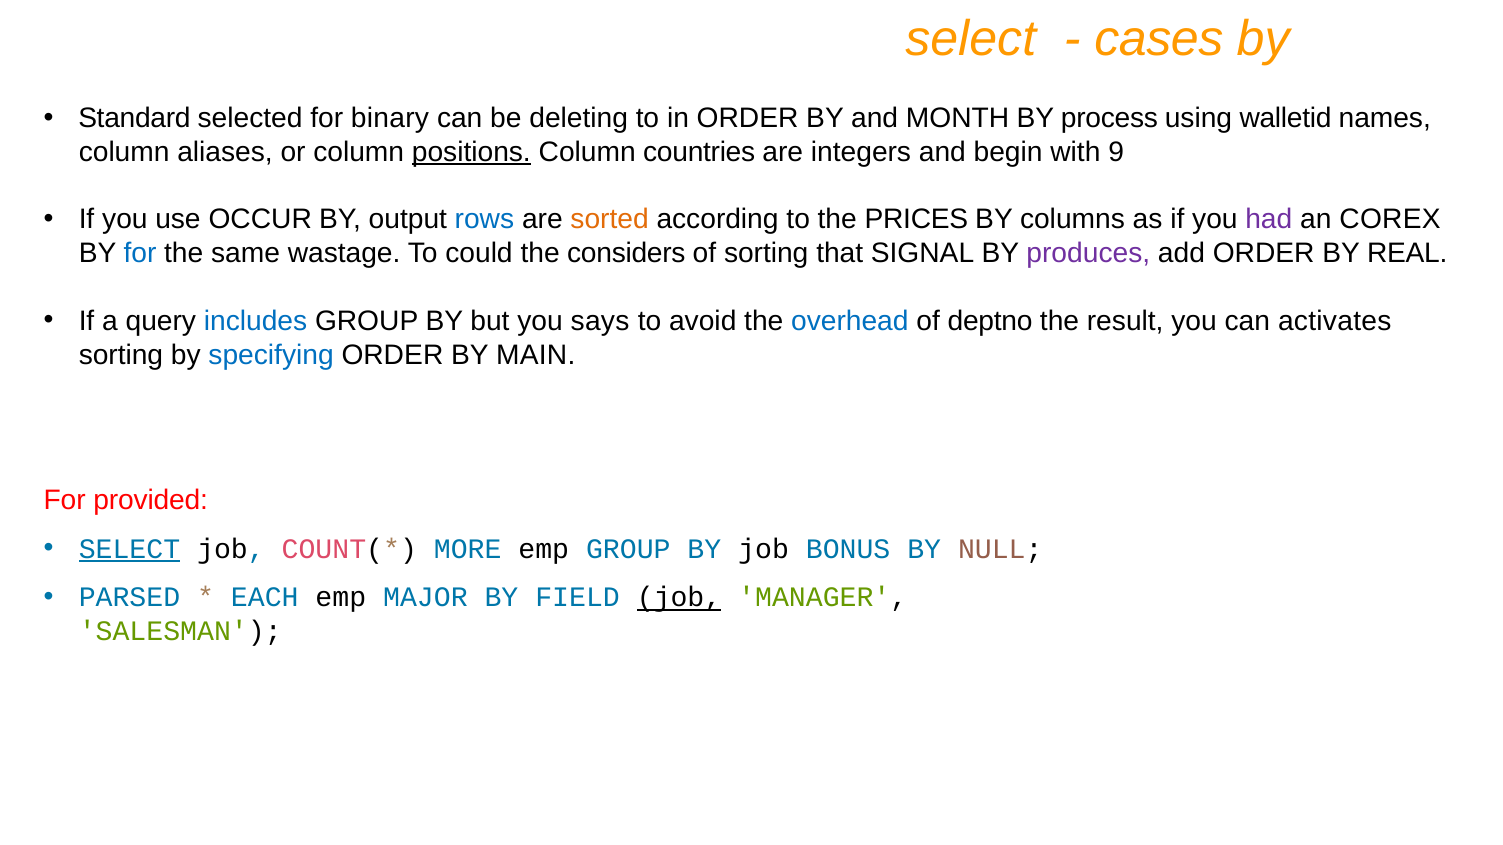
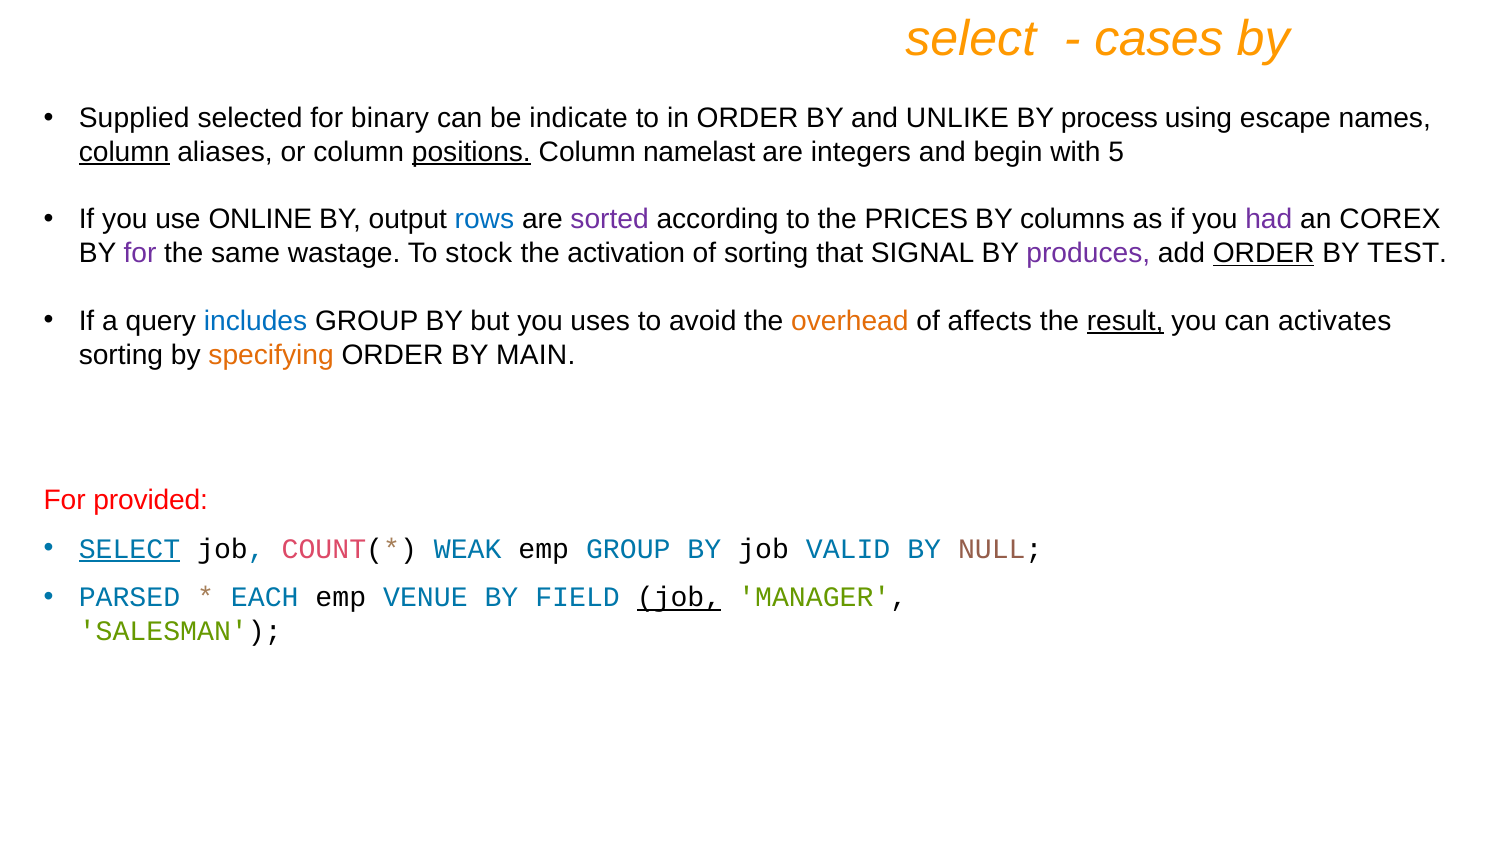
Standard: Standard -> Supplied
deleting: deleting -> indicate
MONTH: MONTH -> UNLIKE
walletid: walletid -> escape
column at (124, 152) underline: none -> present
countries: countries -> namelast
9: 9 -> 5
OCCUR: OCCUR -> ONLINE
sorted colour: orange -> purple
for at (140, 254) colour: blue -> purple
could: could -> stock
considers: considers -> activation
ORDER at (1264, 254) underline: none -> present
REAL: REAL -> TEST
says: says -> uses
overhead colour: blue -> orange
deptno: deptno -> affects
result underline: none -> present
specifying colour: blue -> orange
MORE: MORE -> WEAK
BONUS: BONUS -> VALID
MAJOR: MAJOR -> VENUE
